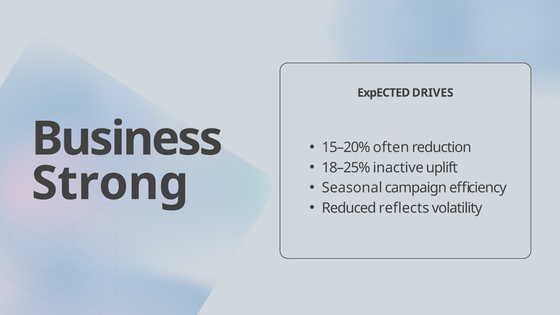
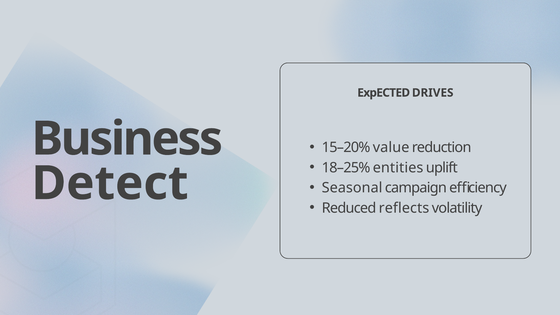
often: often -> value
inactive: inactive -> entities
Strong: Strong -> Detect
